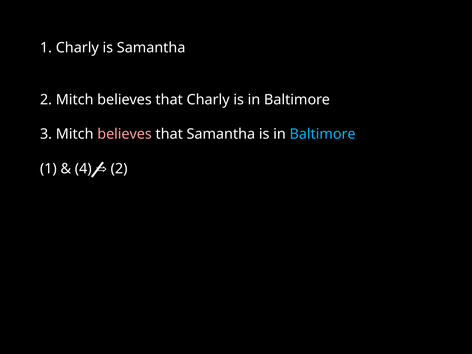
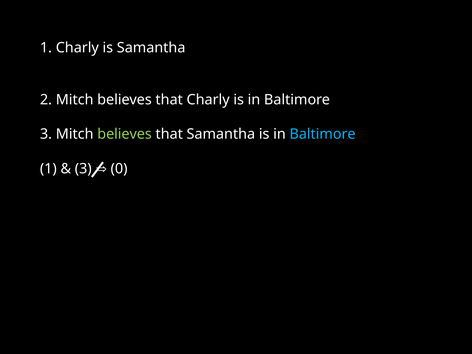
believes at (125, 134) colour: pink -> light green
4 at (83, 169): 4 -> 3
2 at (119, 169): 2 -> 0
